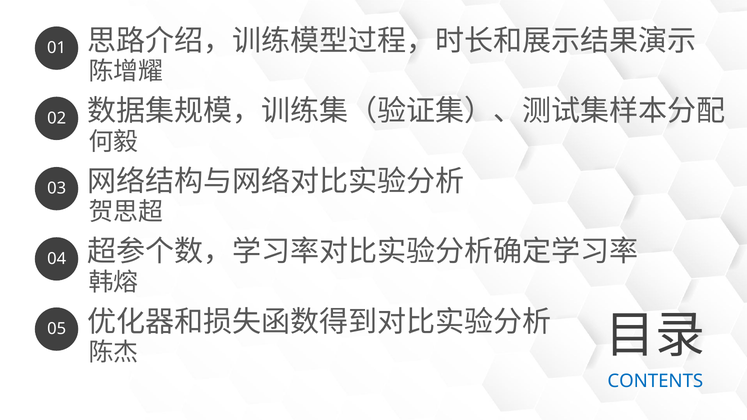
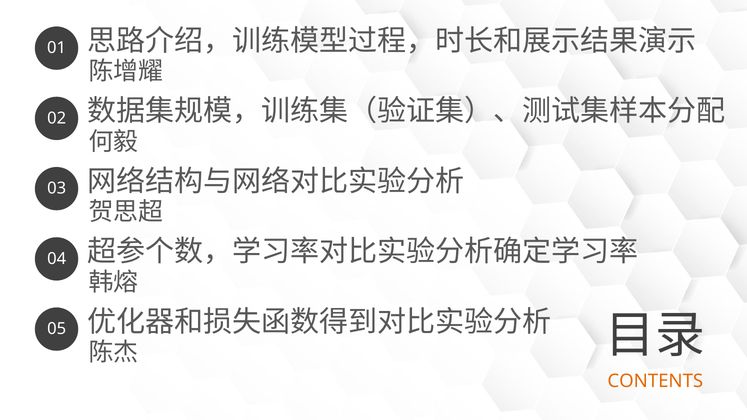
CONTENTS colour: blue -> orange
